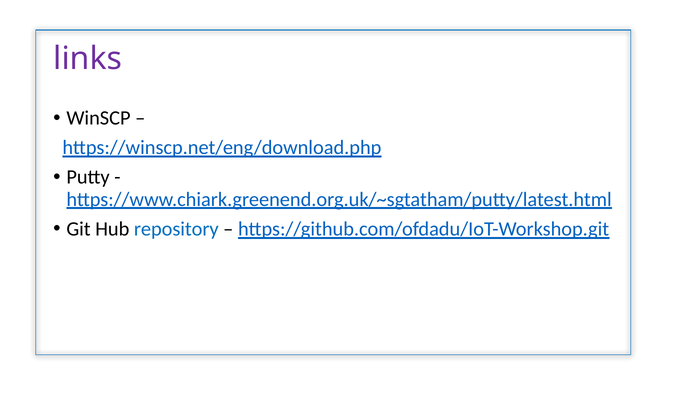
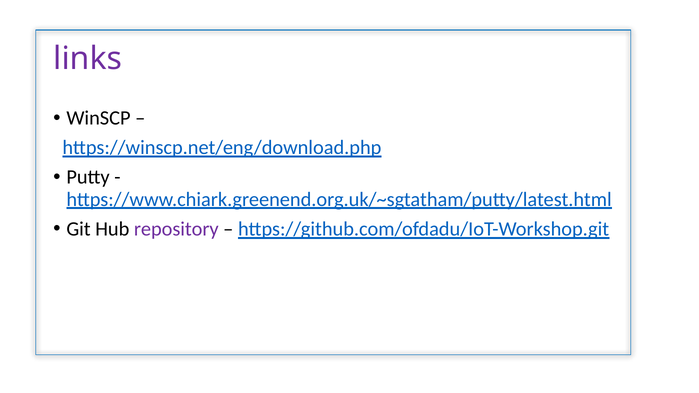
repository colour: blue -> purple
